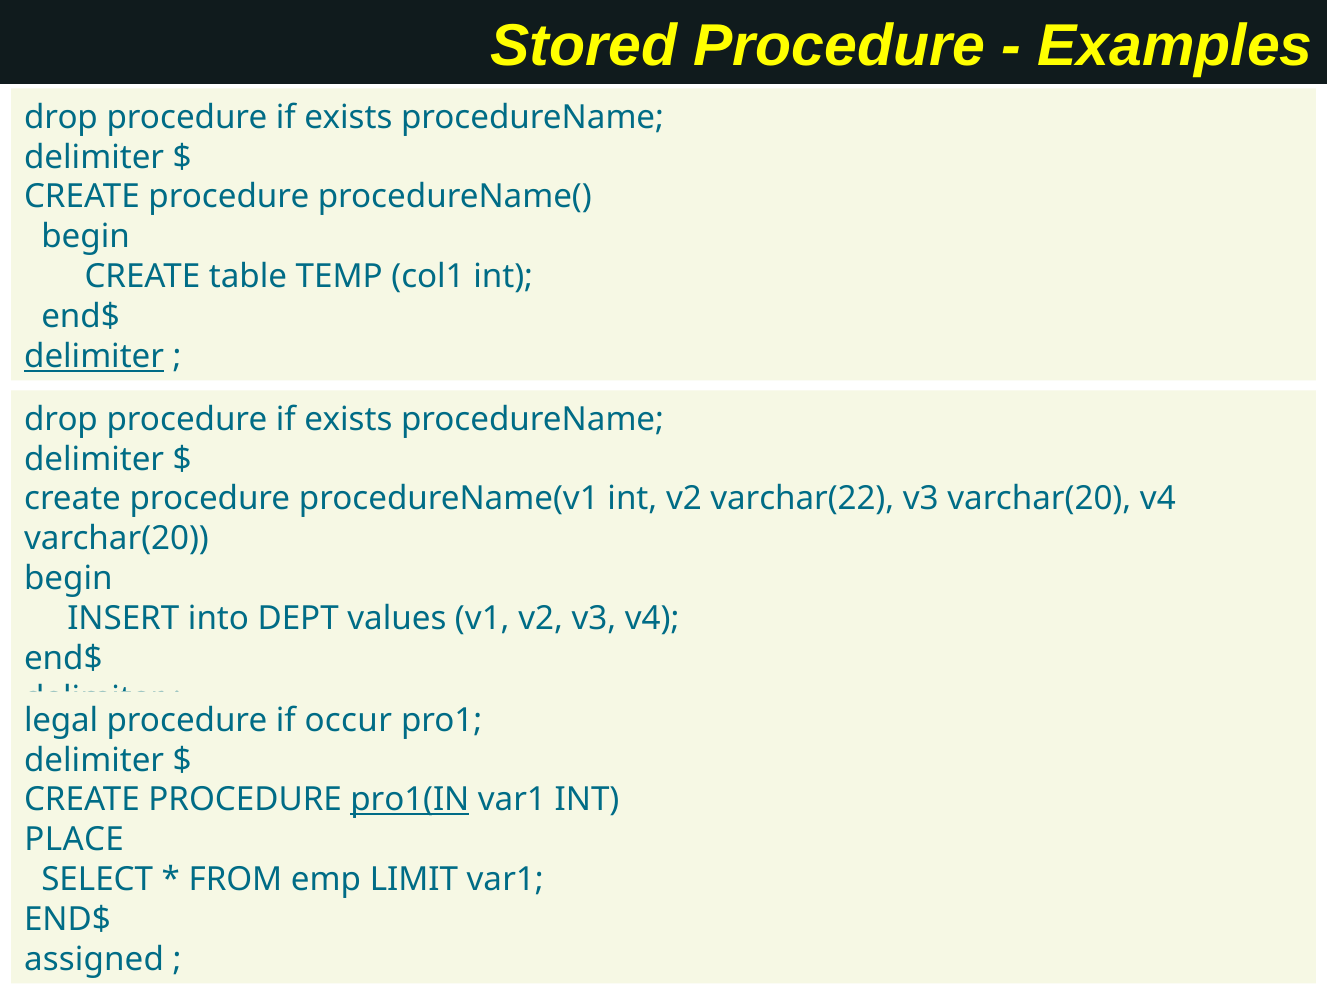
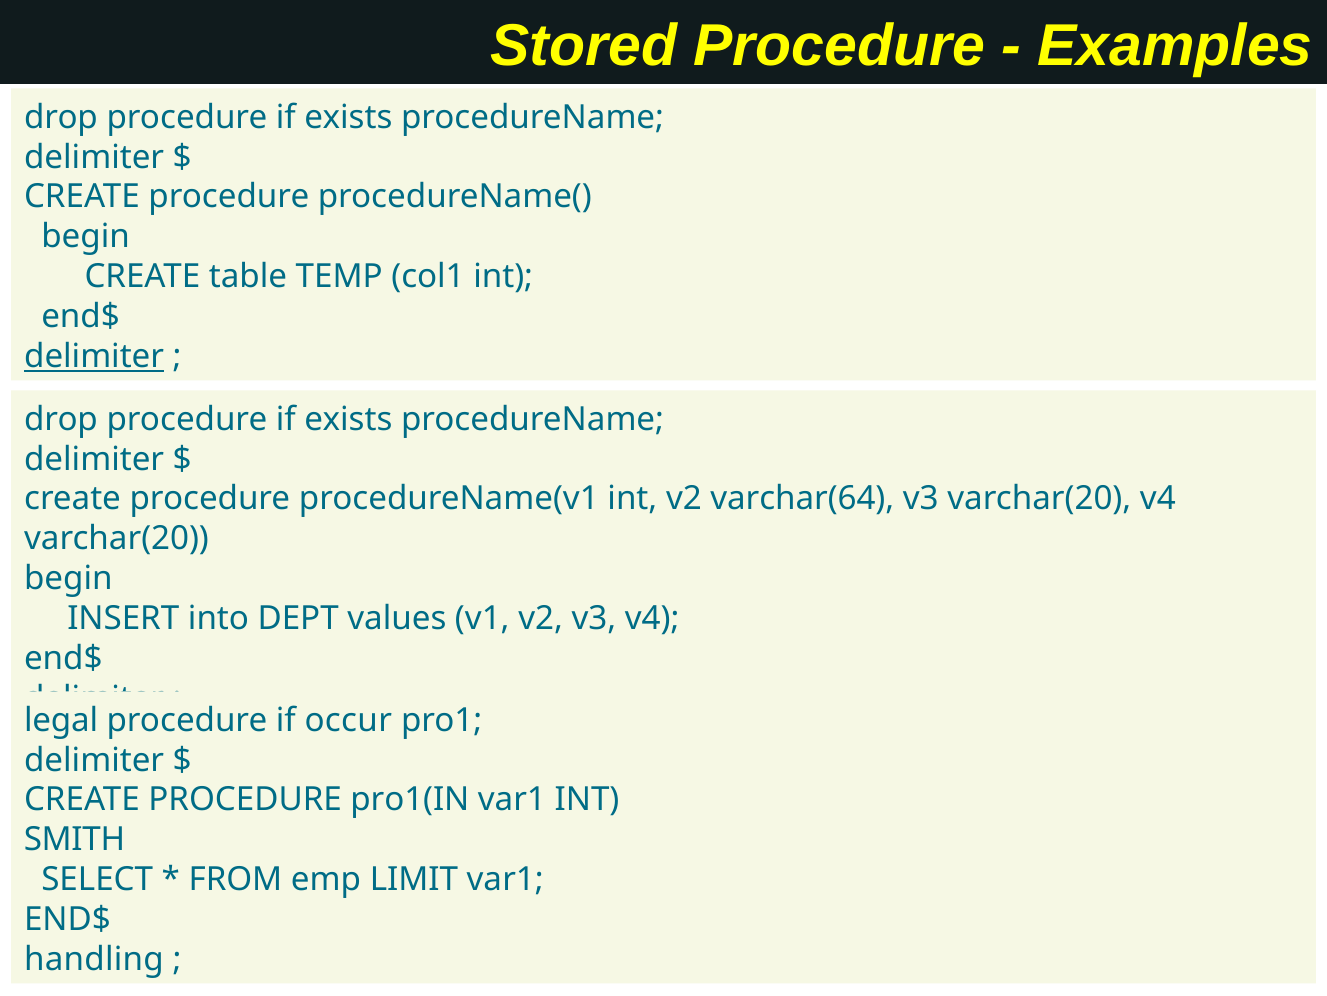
varchar(22: varchar(22 -> varchar(64
pro1(IN underline: present -> none
PLACE: PLACE -> SMITH
assigned: assigned -> handling
